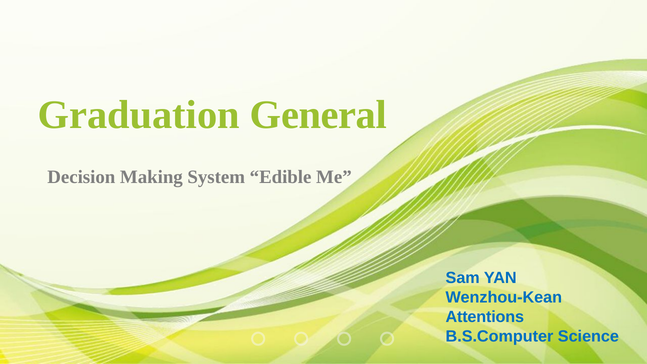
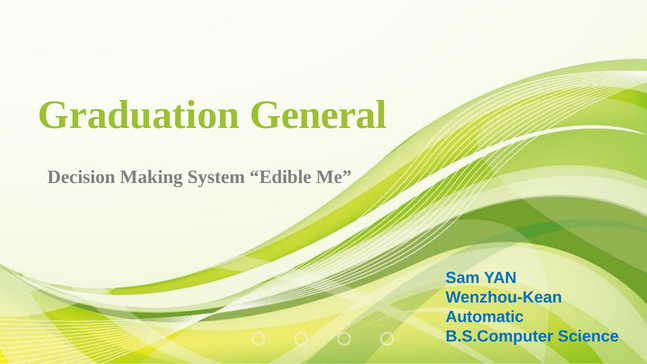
Attentions: Attentions -> Automatic
